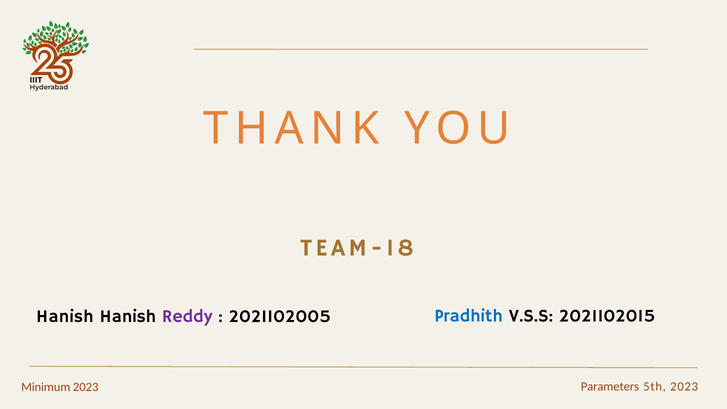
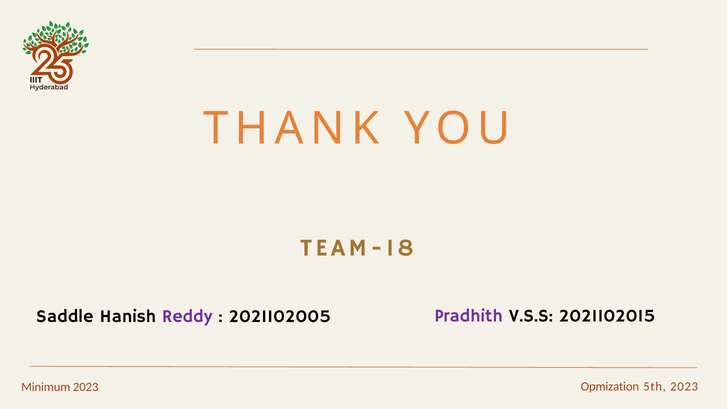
Hanish at (65, 316): Hanish -> Saddle
Pradhith colour: blue -> purple
Parameters: Parameters -> Opmization
